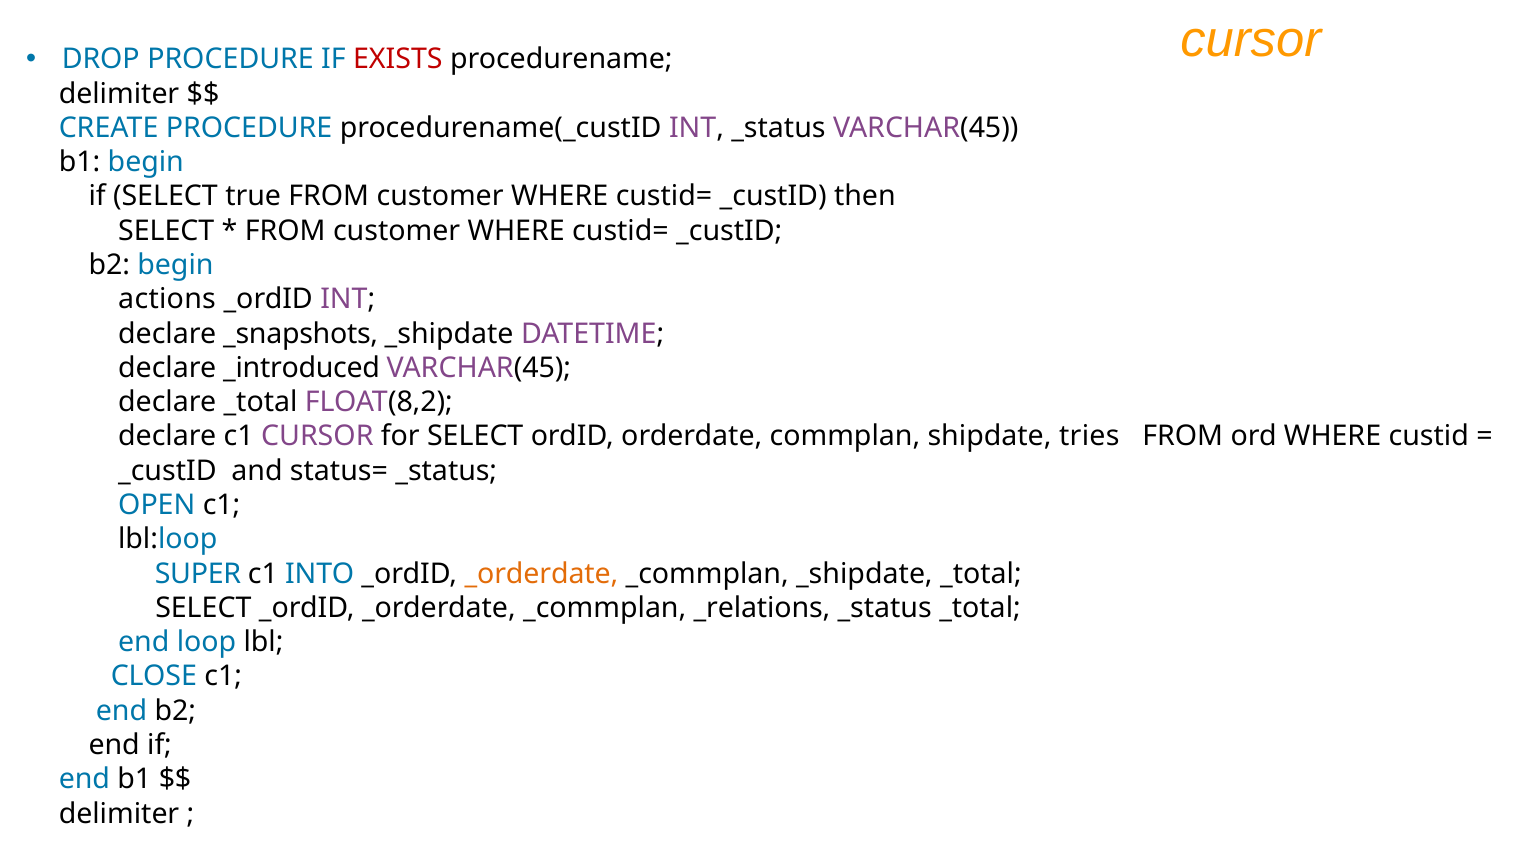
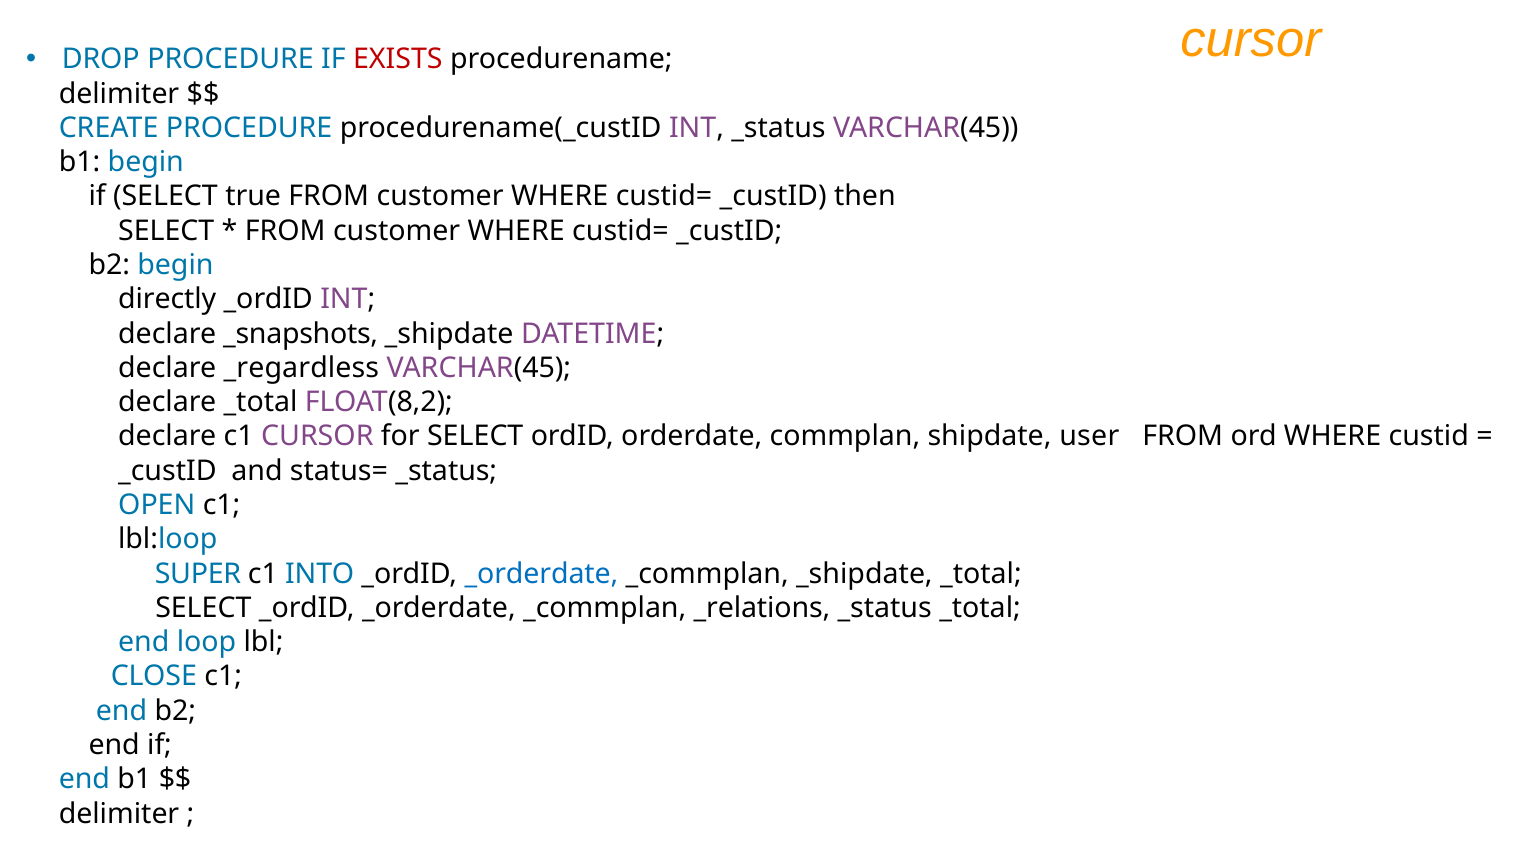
actions: actions -> directly
_introduced: _introduced -> _regardless
tries: tries -> user
_orderdate at (541, 573) colour: orange -> blue
